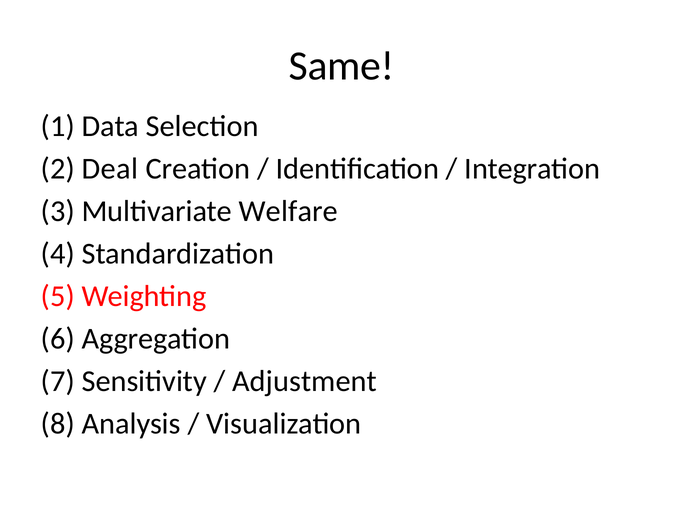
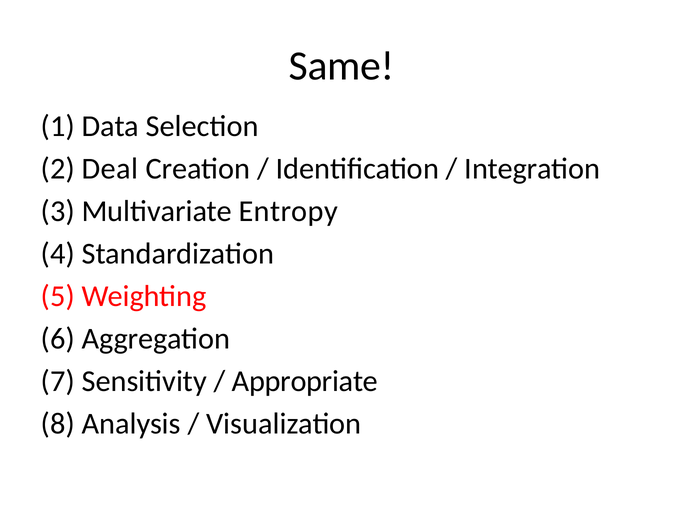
Welfare: Welfare -> Entropy
Adjustment: Adjustment -> Appropriate
